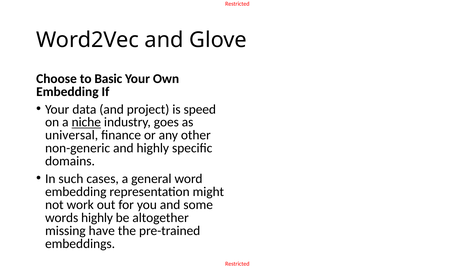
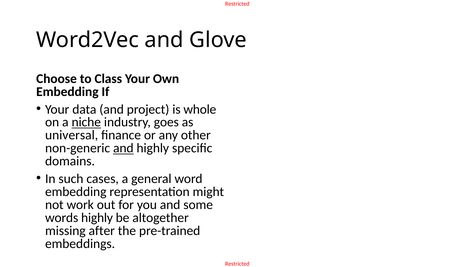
Basic: Basic -> Class
speed: speed -> whole
and at (123, 148) underline: none -> present
have: have -> after
